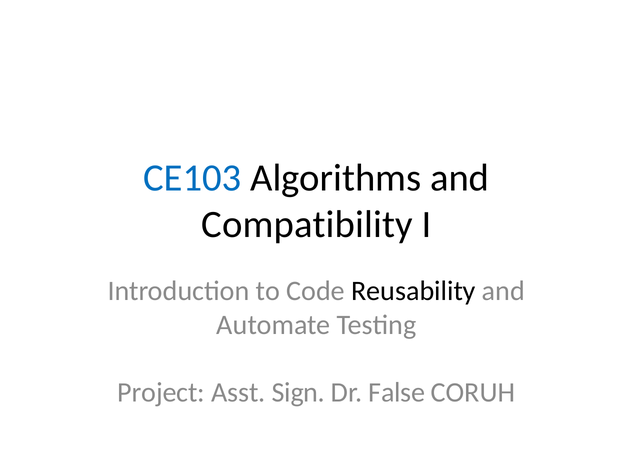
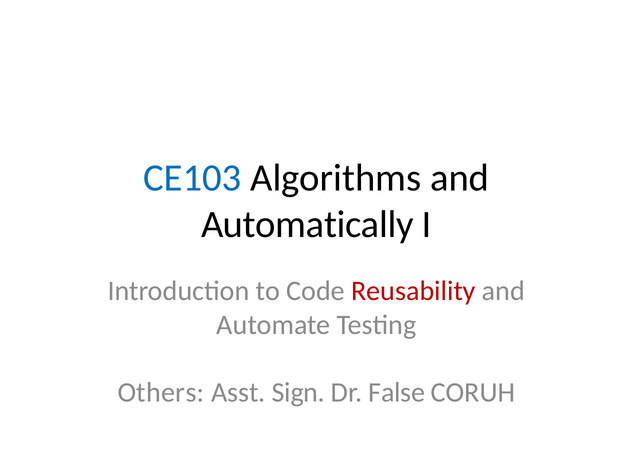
Compatibility: Compatibility -> Automatically
Reusability colour: black -> red
Project: Project -> Others
